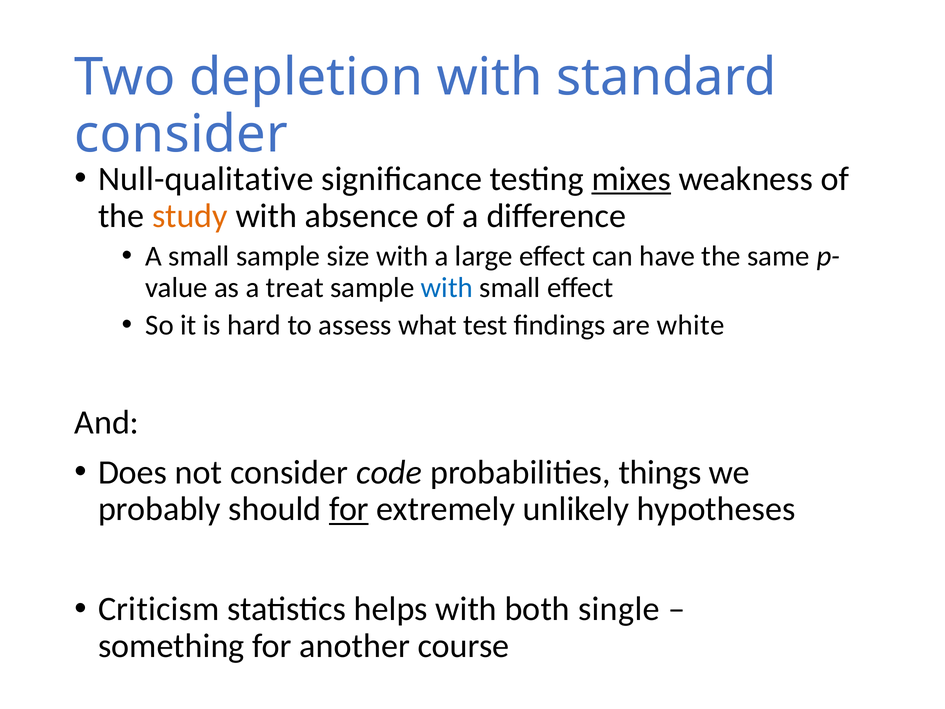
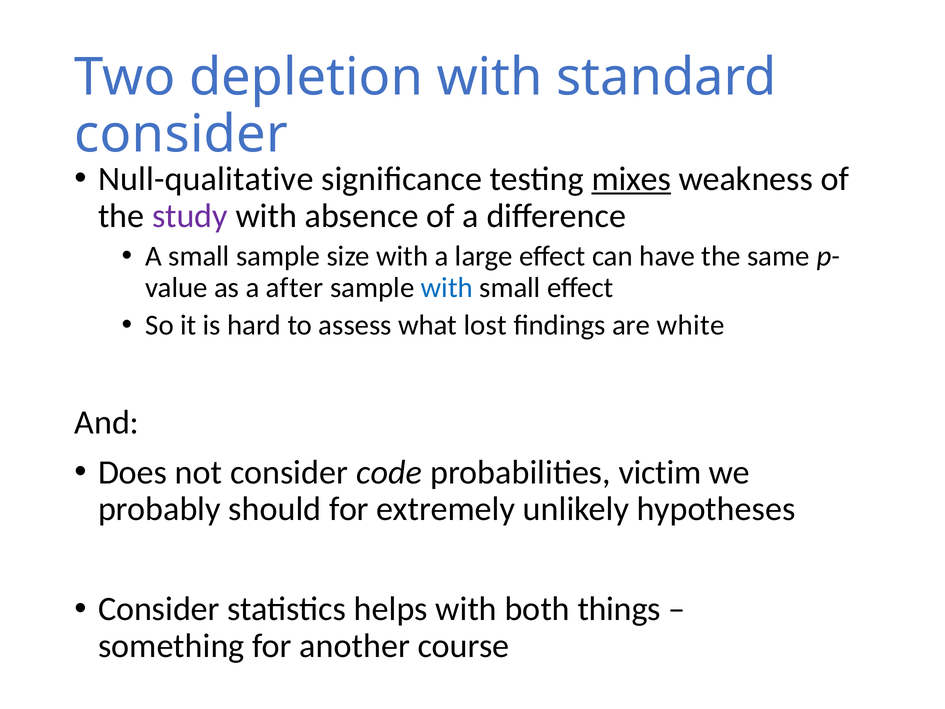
study colour: orange -> purple
treat: treat -> after
test: test -> lost
things: things -> victim
for at (349, 509) underline: present -> none
Criticism at (159, 609): Criticism -> Consider
single: single -> things
